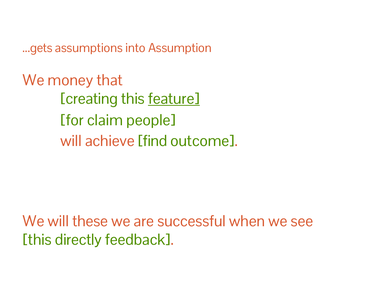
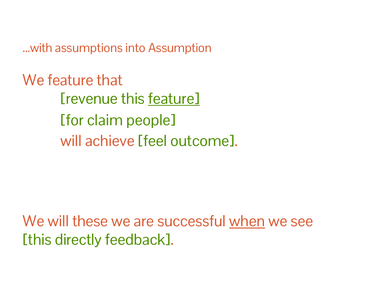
...gets: ...gets -> ...with
We money: money -> feature
creating: creating -> revenue
find: find -> feel
when underline: none -> present
